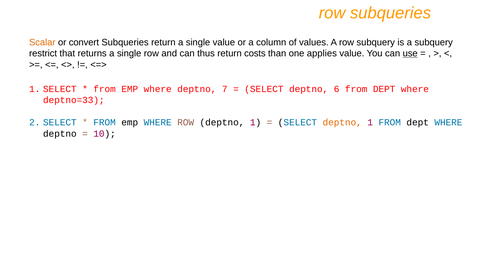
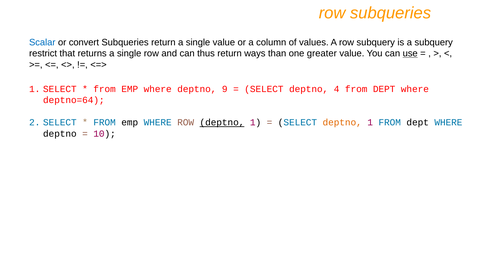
Scalar colour: orange -> blue
costs: costs -> ways
applies: applies -> greater
7: 7 -> 9
6: 6 -> 4
deptno=33: deptno=33 -> deptno=64
deptno at (222, 122) underline: none -> present
